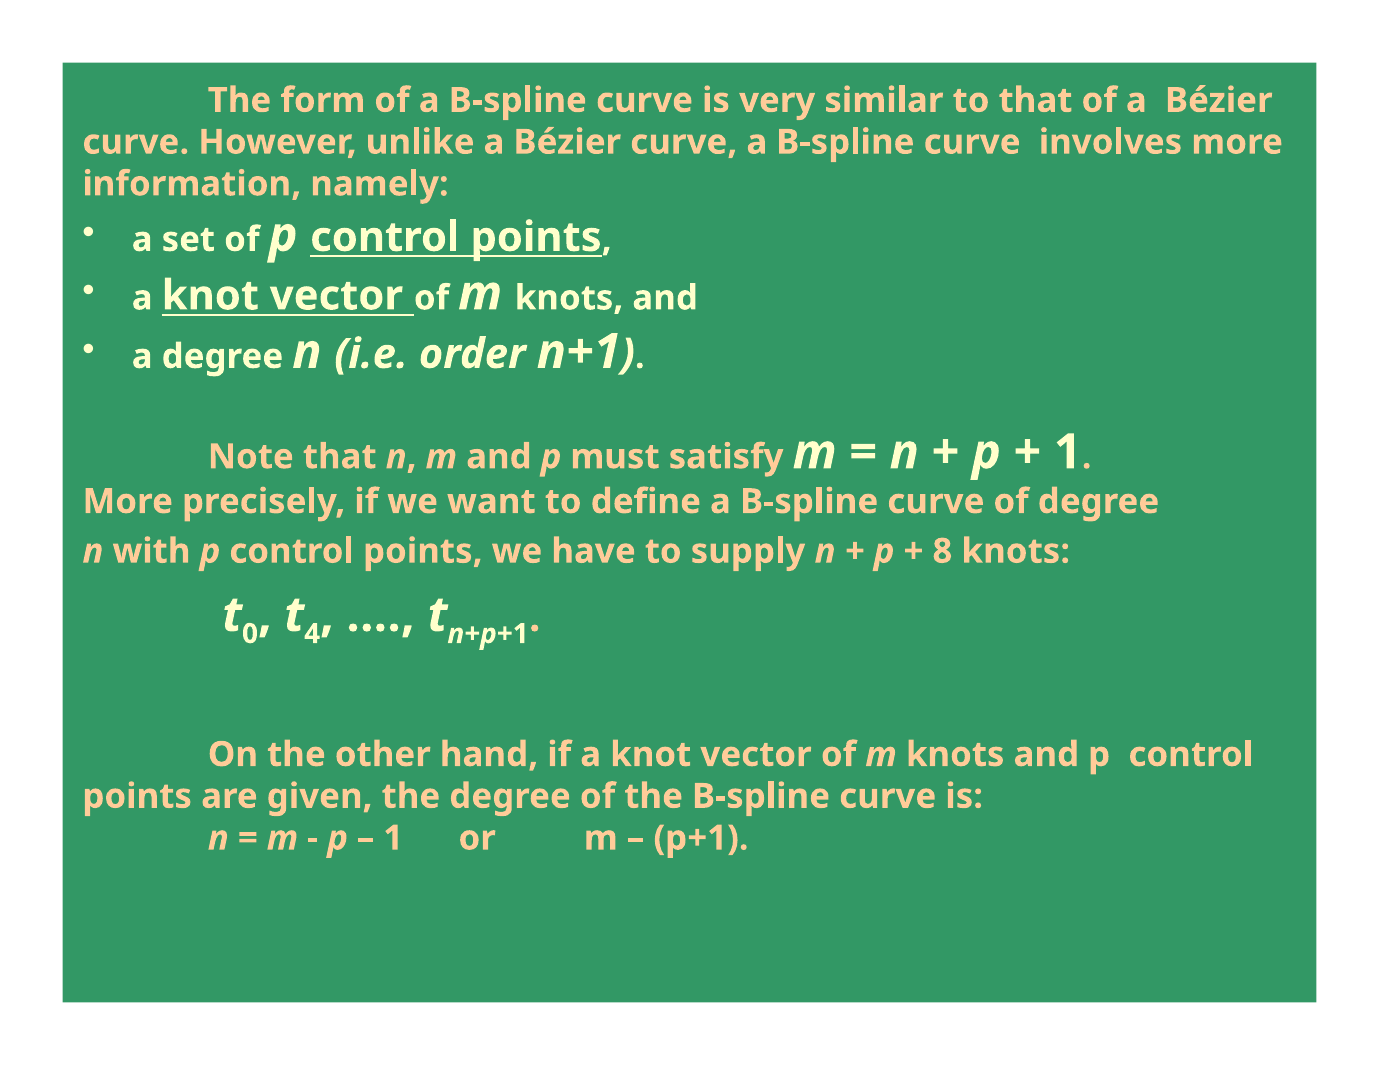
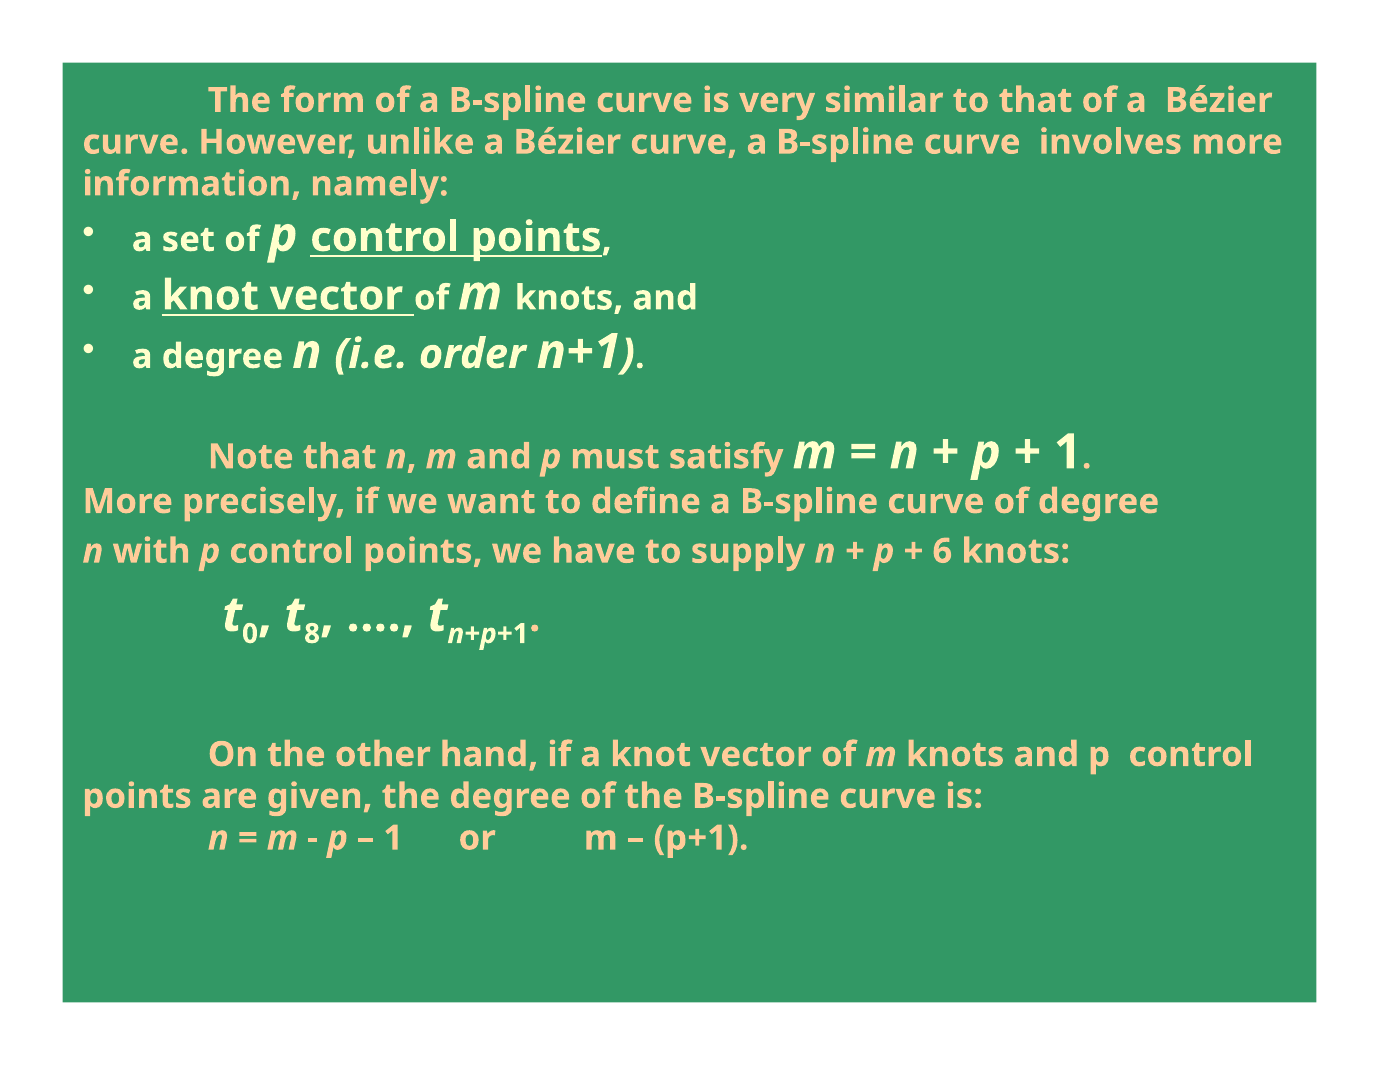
8: 8 -> 6
4: 4 -> 8
